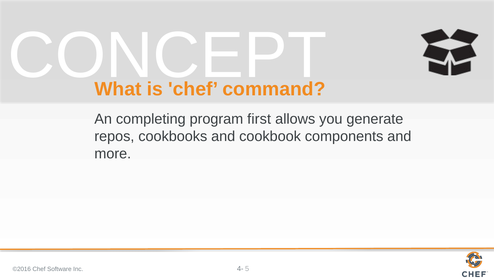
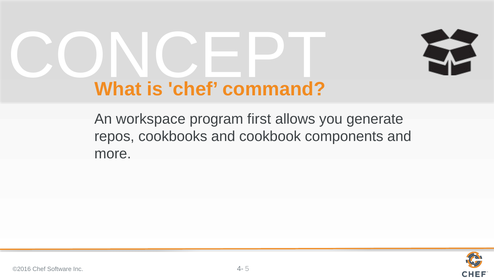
completing: completing -> workspace
